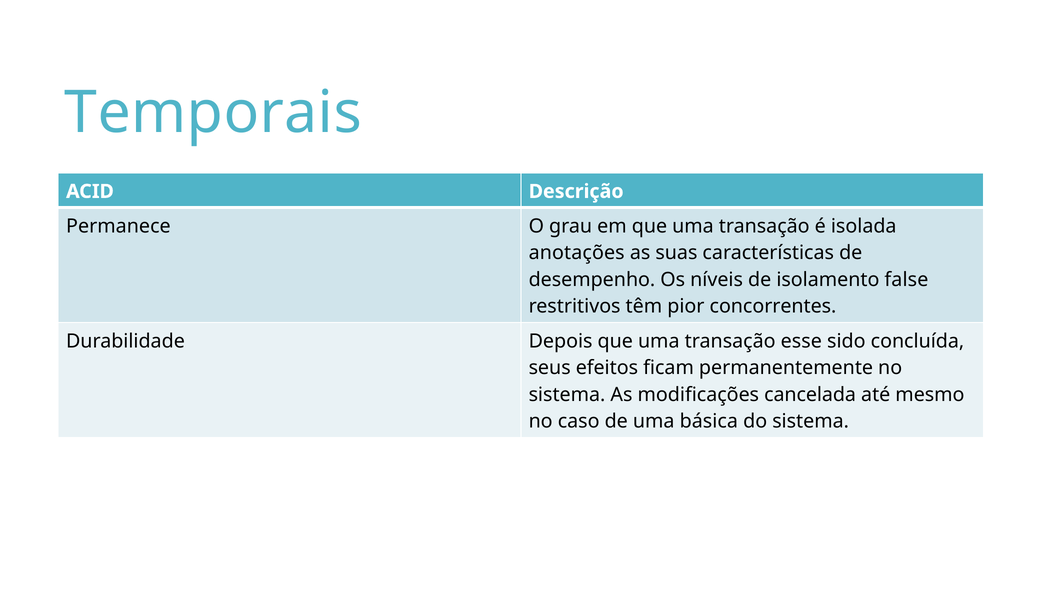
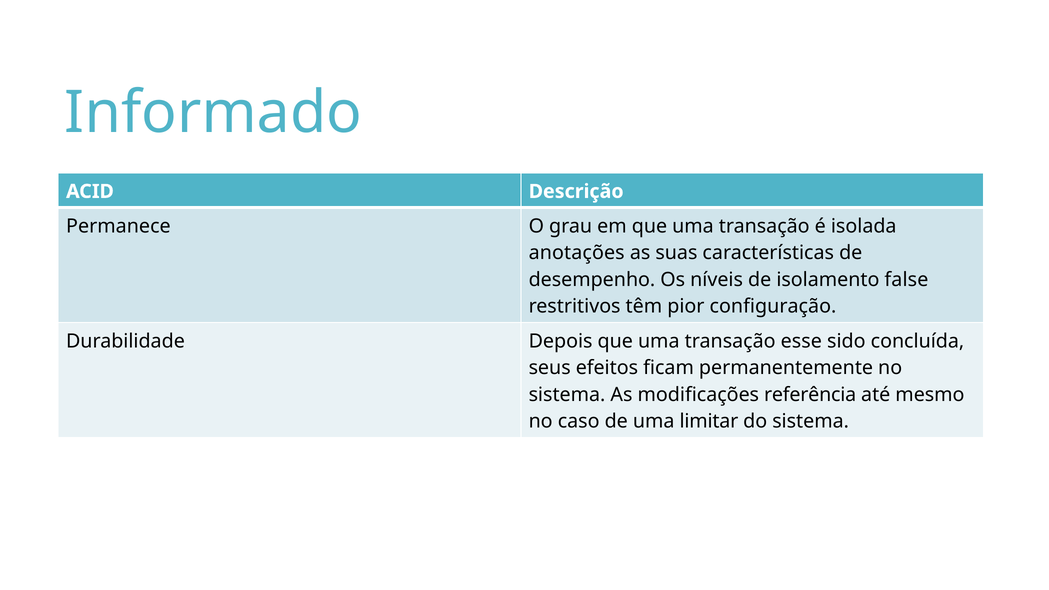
Temporais: Temporais -> Informado
concorrentes: concorrentes -> configuração
cancelada: cancelada -> referência
básica: básica -> limitar
